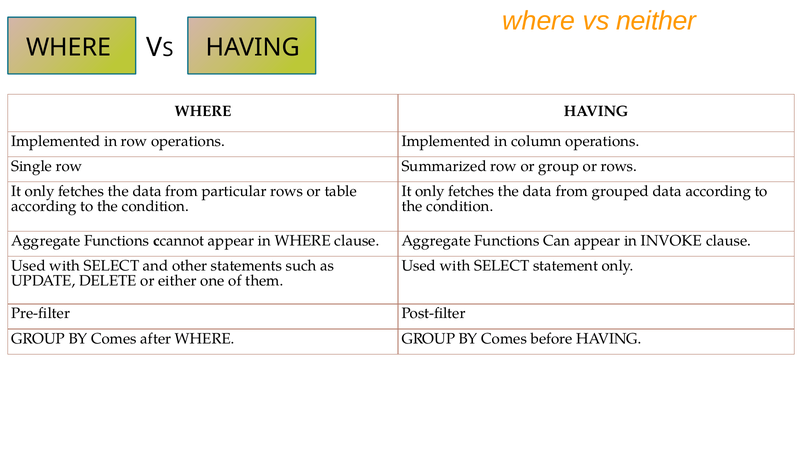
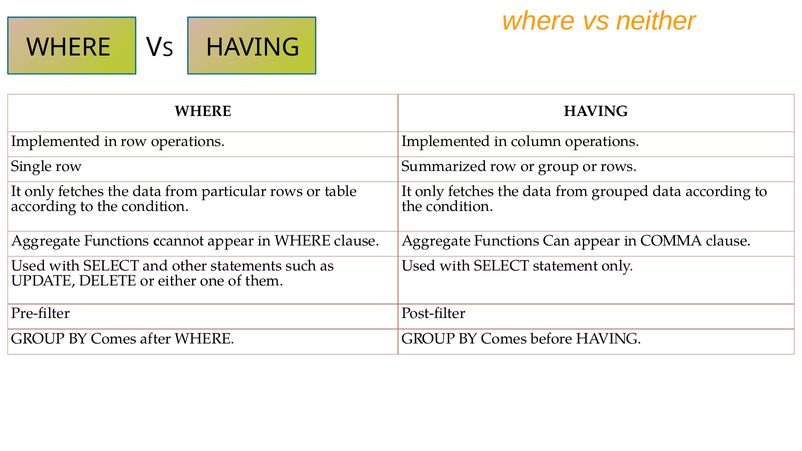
INVOKE: INVOKE -> COMMA
